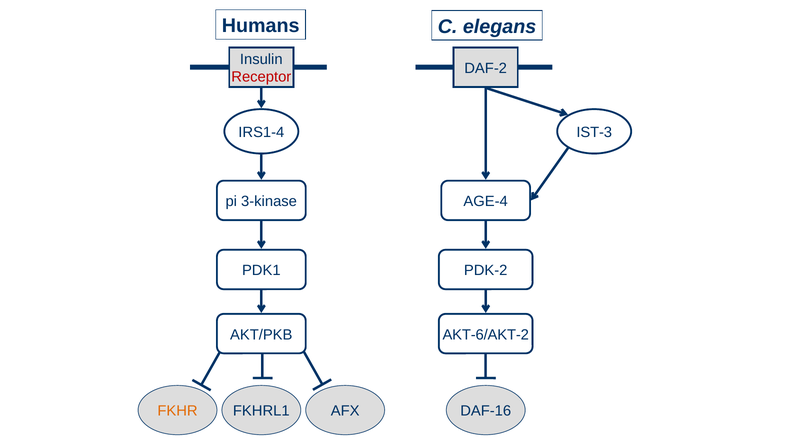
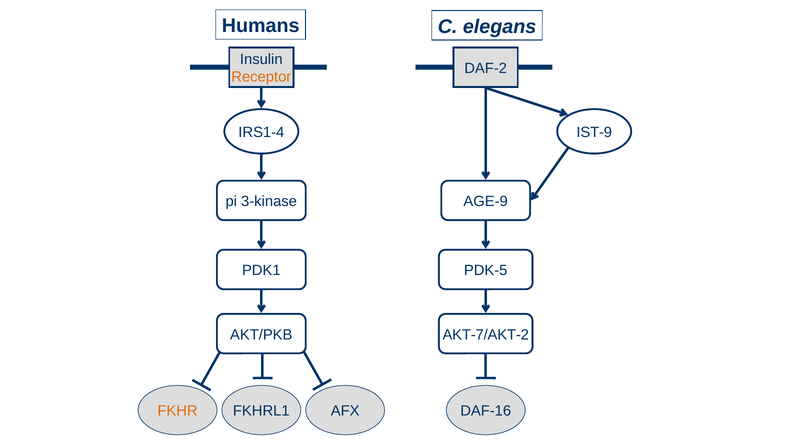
Receptor colour: red -> orange
IST-3: IST-3 -> IST-9
AGE-4: AGE-4 -> AGE-9
PDK-2: PDK-2 -> PDK-5
AKT-6/AKT-2: AKT-6/AKT-2 -> AKT-7/AKT-2
